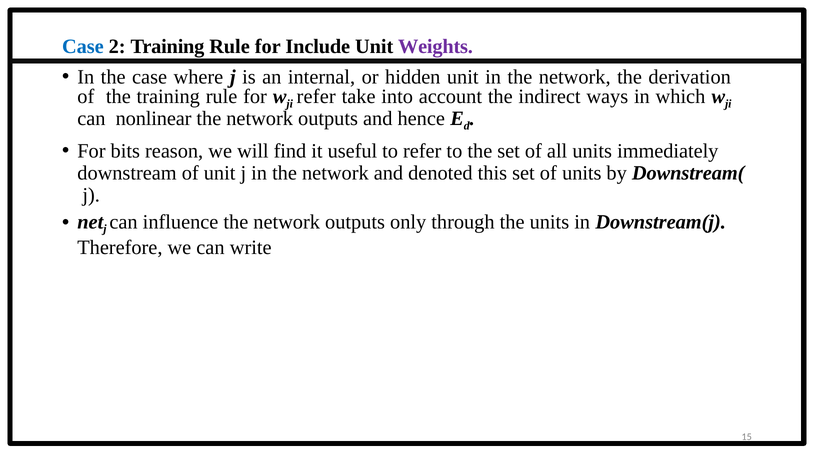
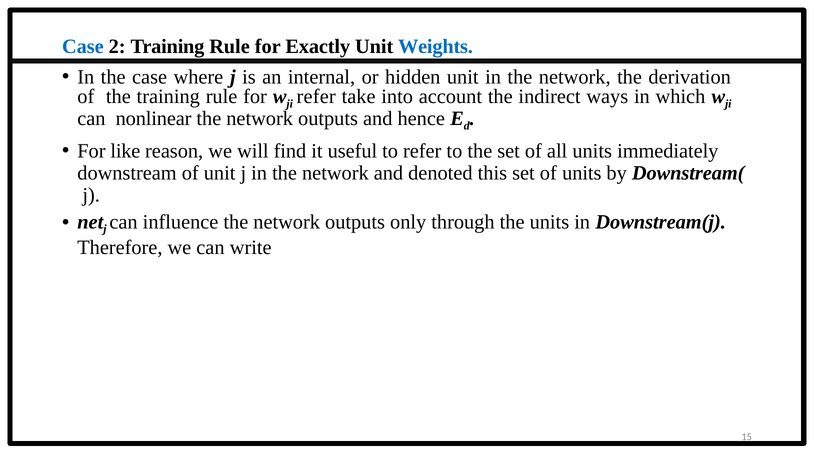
Include: Include -> Exactly
Weights colour: purple -> blue
bits: bits -> like
